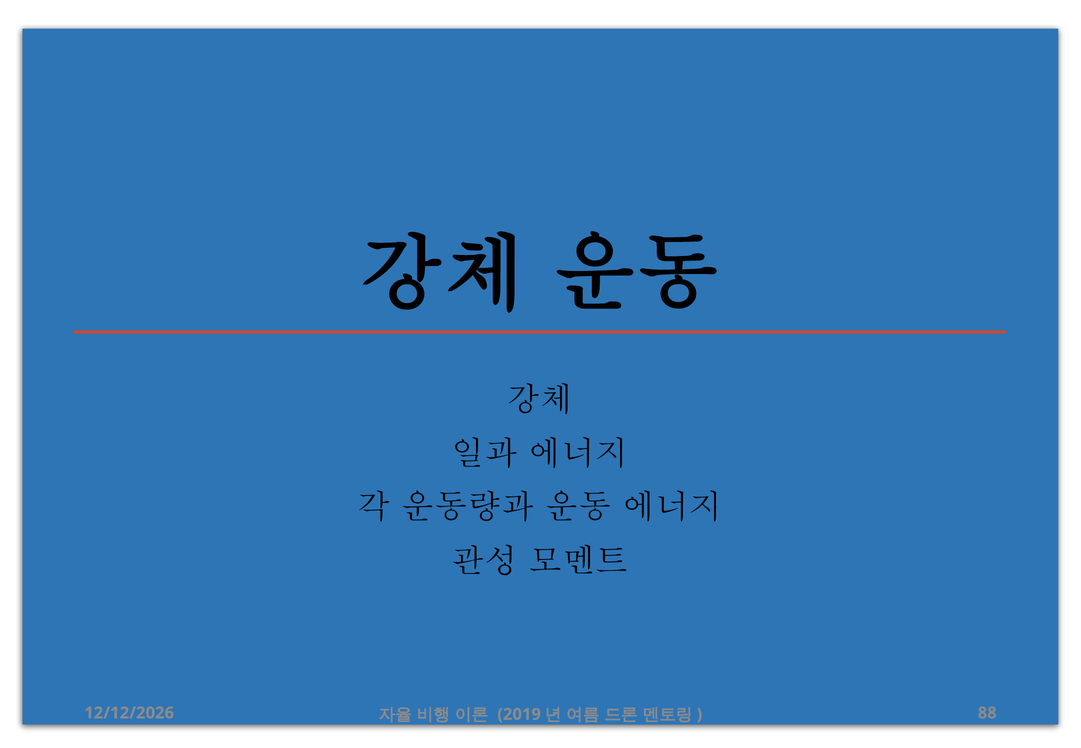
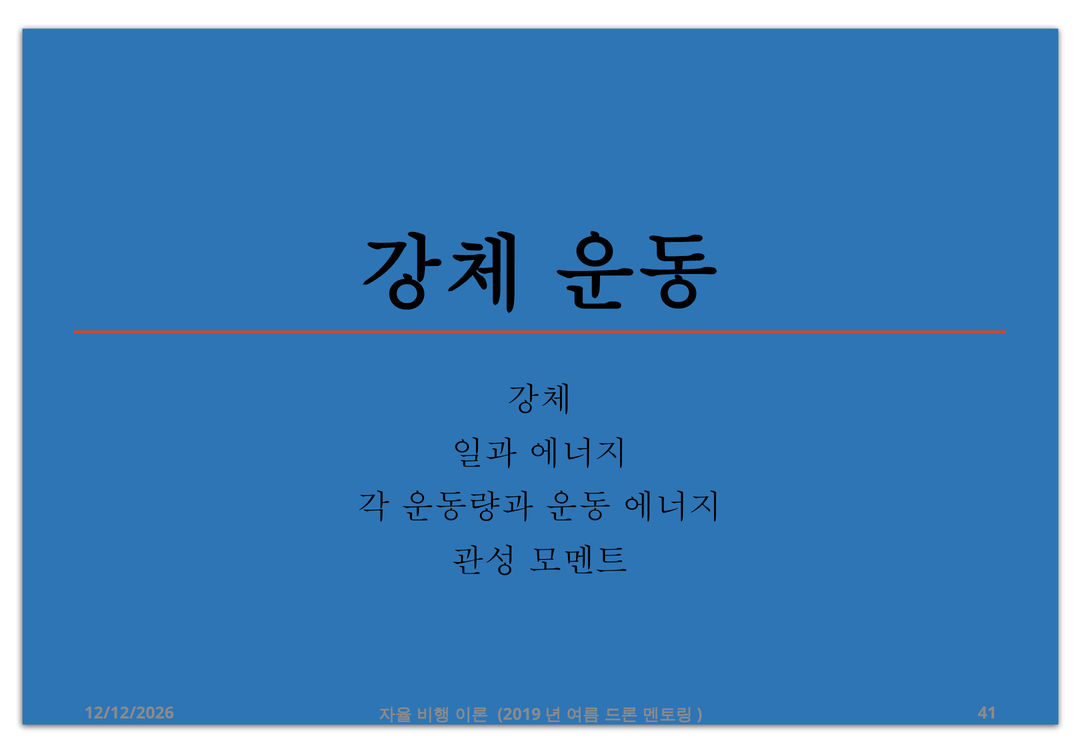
88: 88 -> 41
